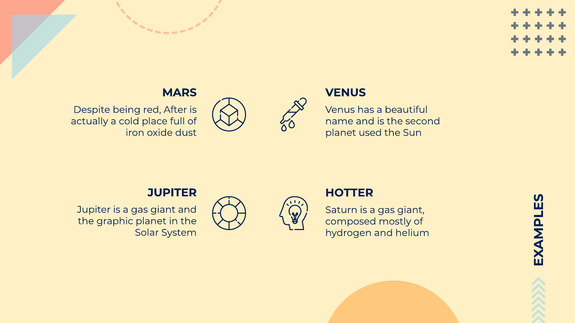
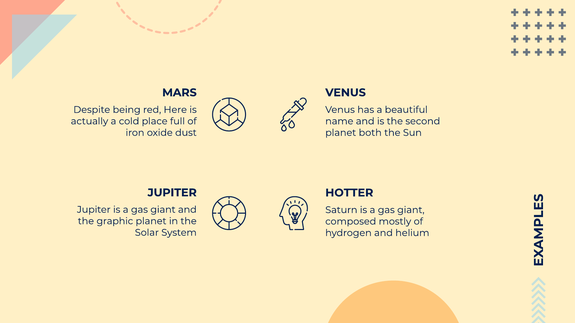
After: After -> Here
used: used -> both
